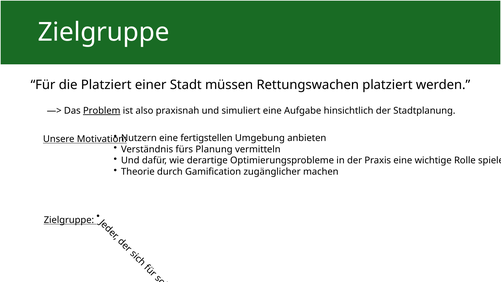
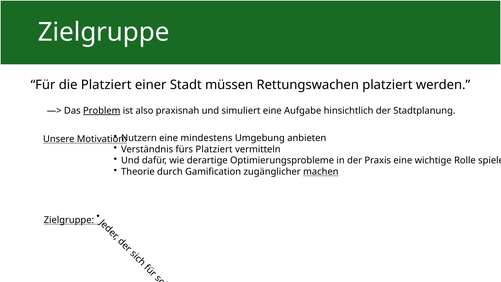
fertigstellen: fertigstellen -> mindestens
fürs Planung: Planung -> Platziert
machen underline: none -> present
